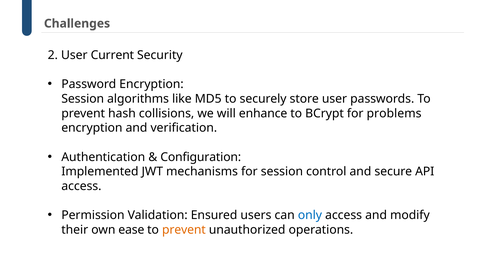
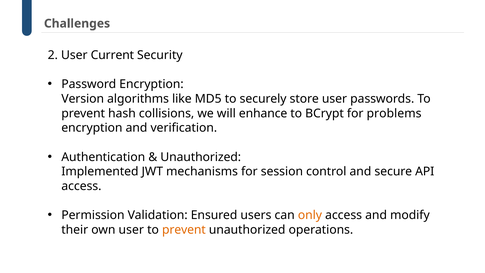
Session at (83, 99): Session -> Version
Configuration at (201, 157): Configuration -> Unauthorized
only colour: blue -> orange
own ease: ease -> user
